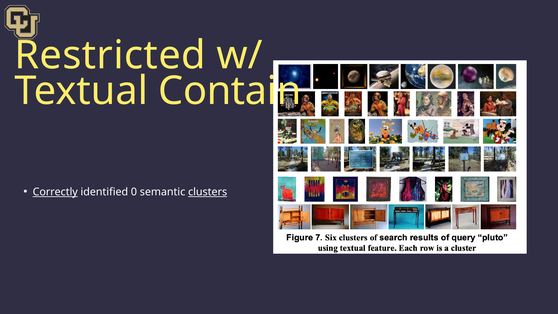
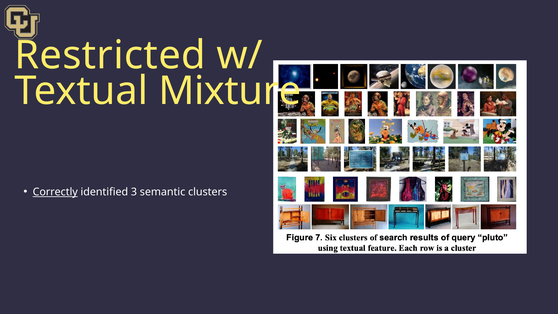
Contain: Contain -> Mixture
0: 0 -> 3
clusters underline: present -> none
